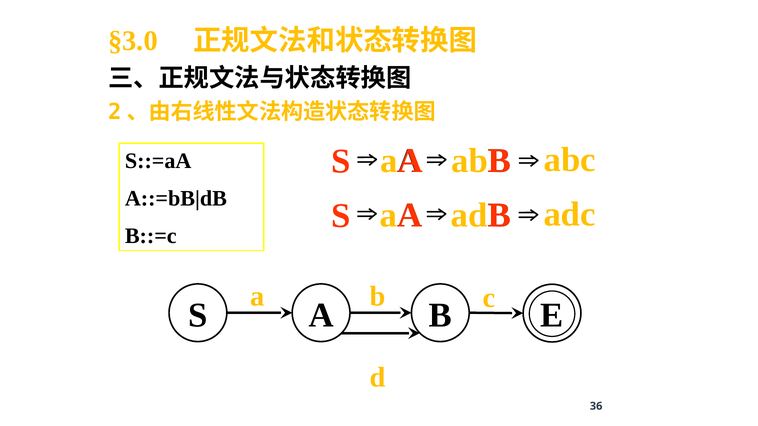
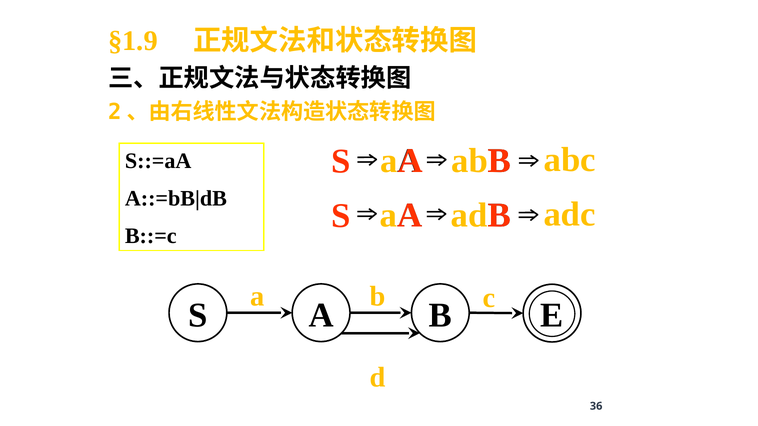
§3.0: §3.0 -> §1.9
